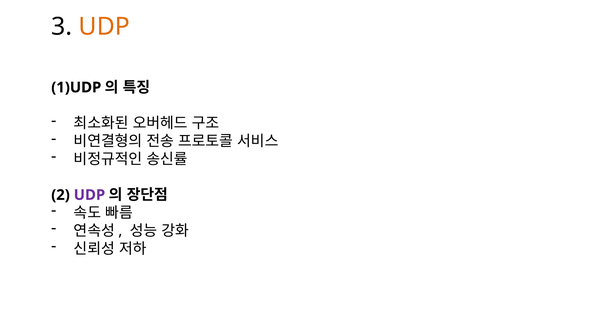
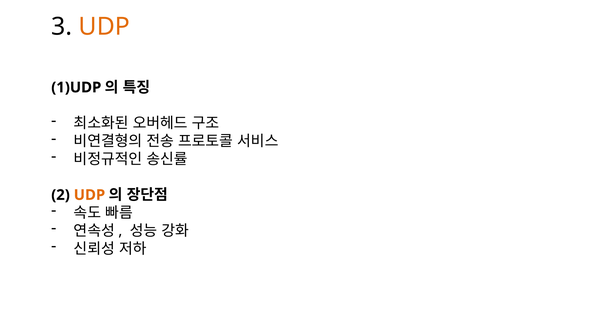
UDP at (89, 195) colour: purple -> orange
